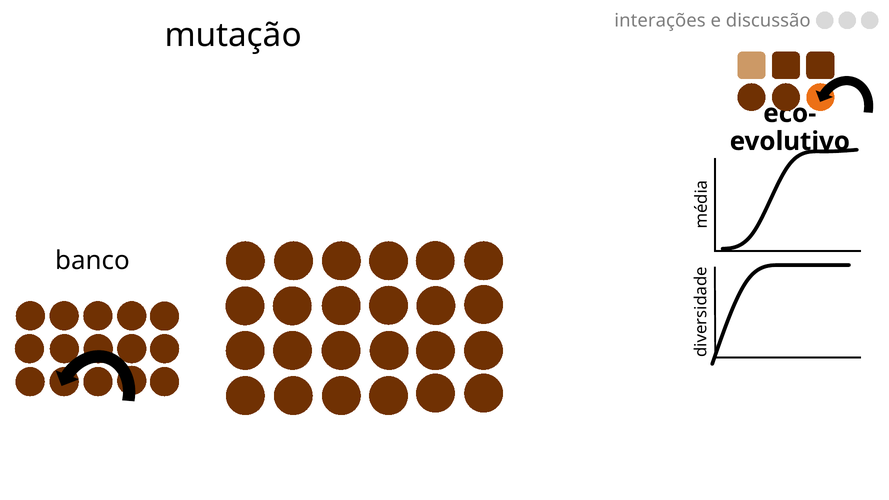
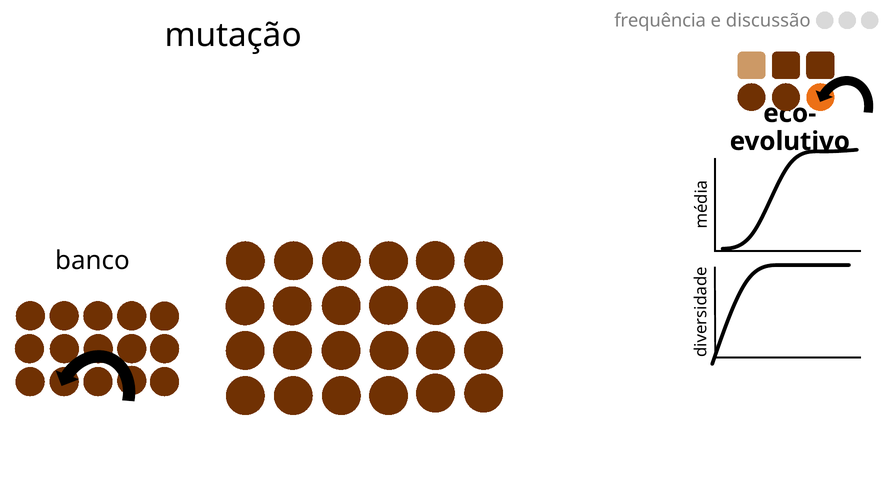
interações: interações -> frequência
